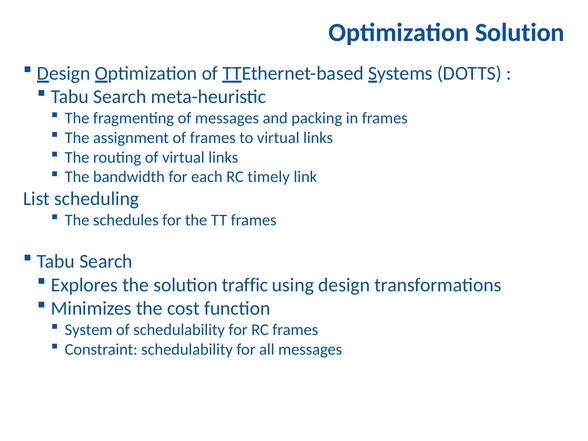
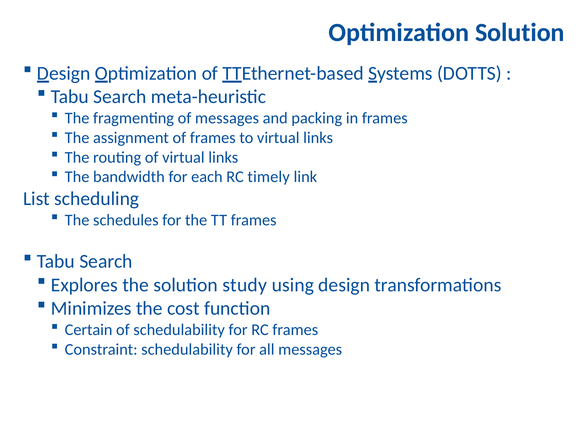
traffic: traffic -> study
System: System -> Certain
